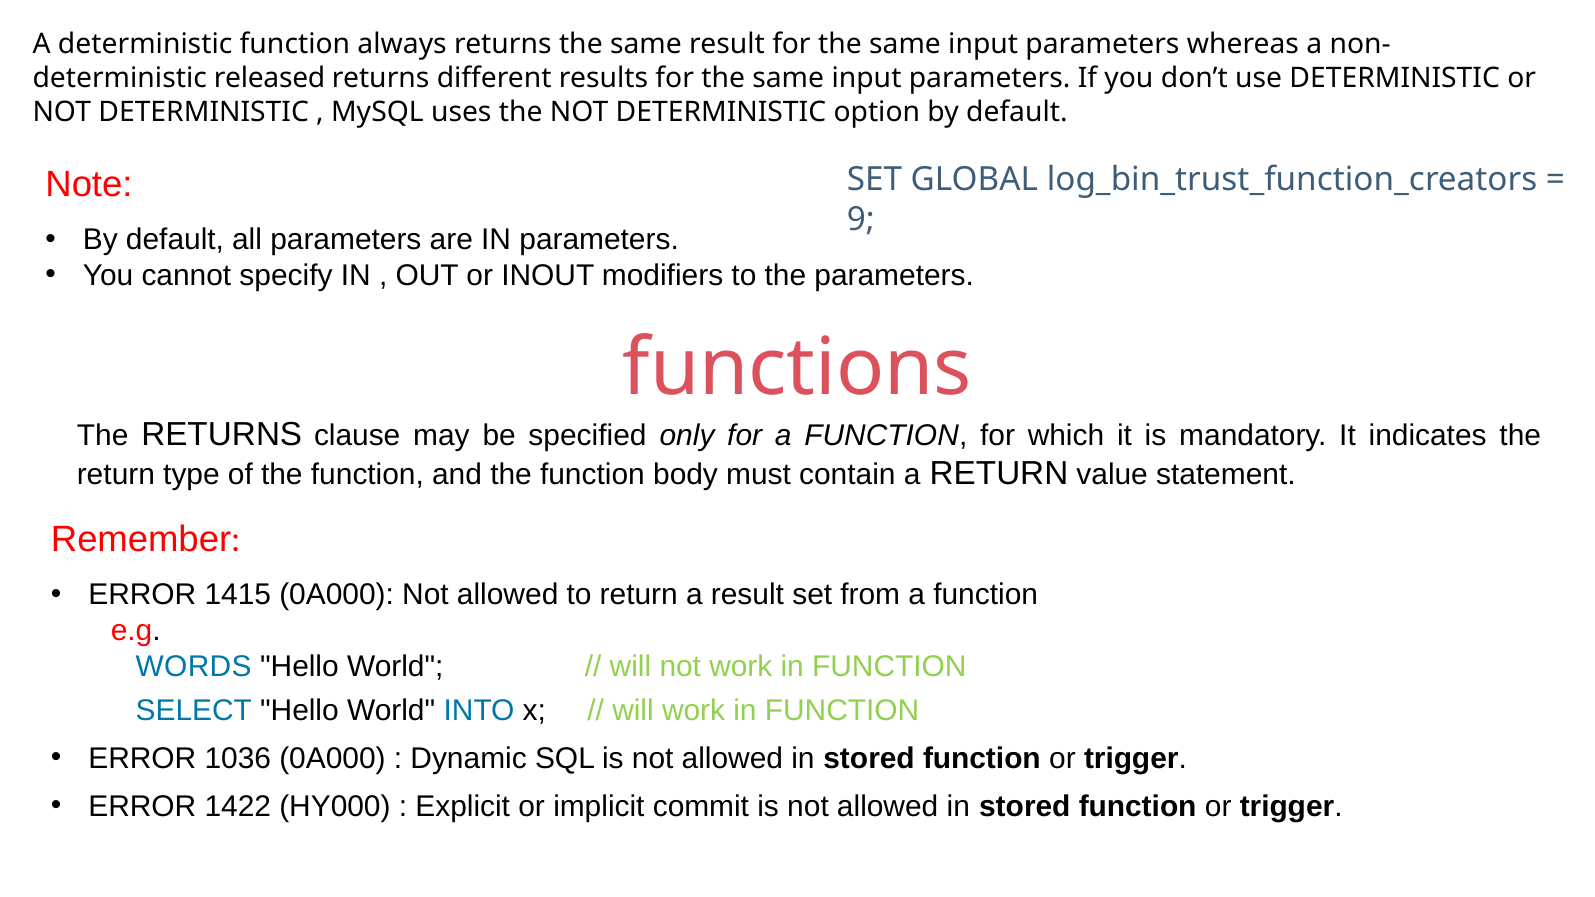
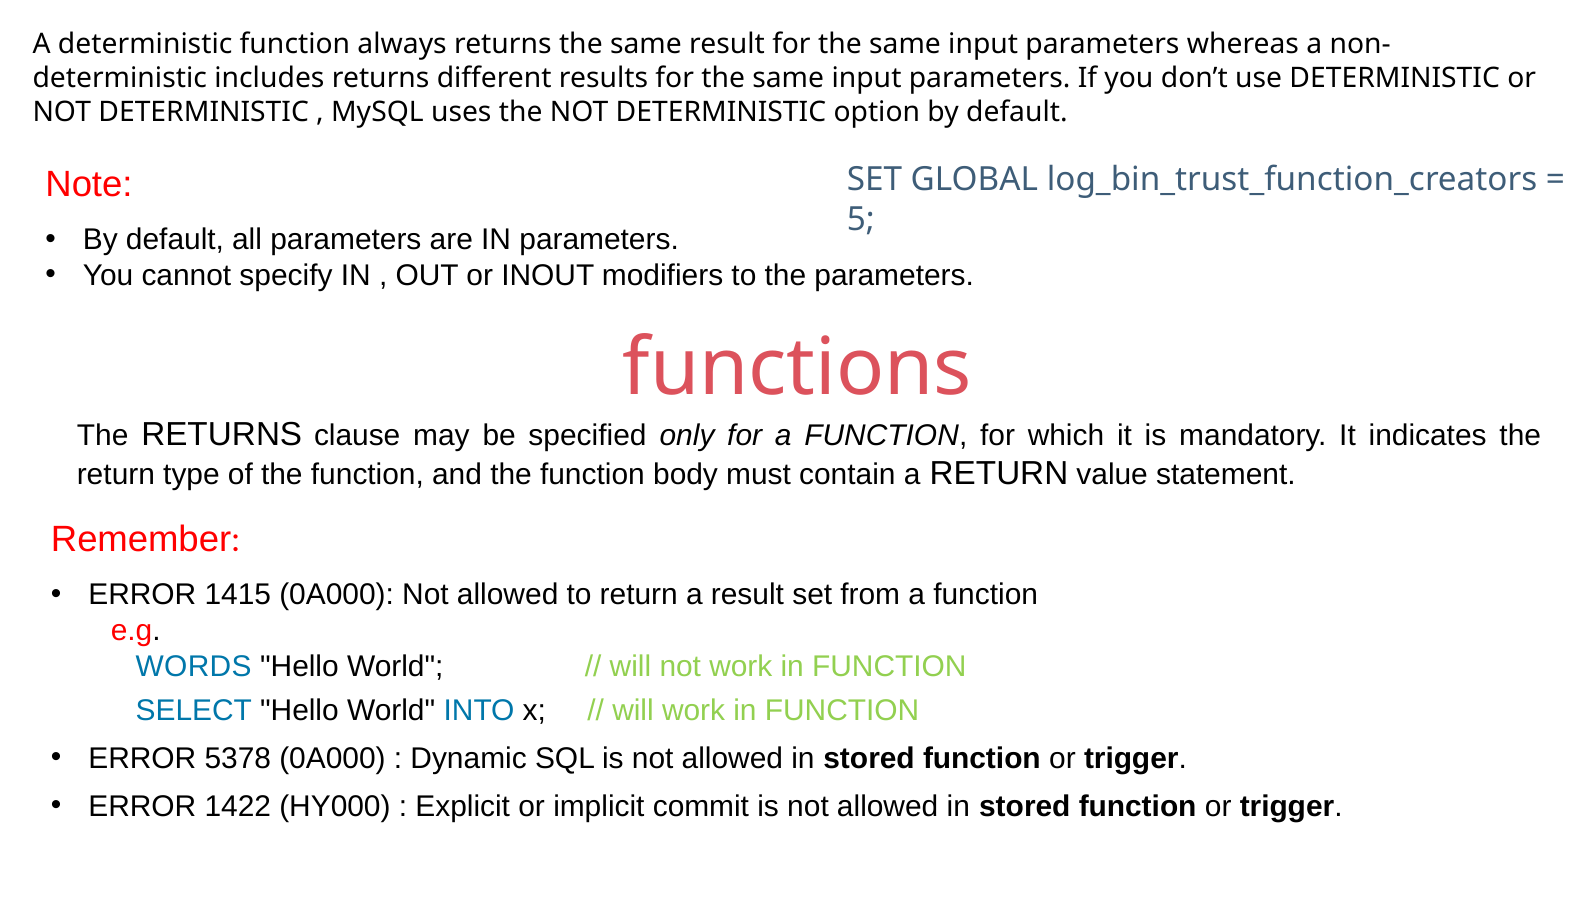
released: released -> includes
9: 9 -> 5
1036: 1036 -> 5378
